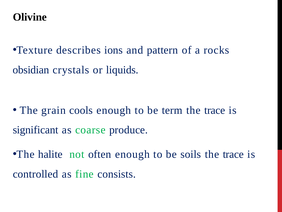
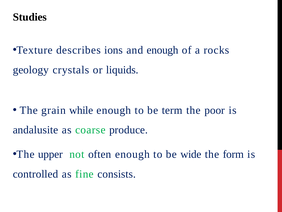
Olivine: Olivine -> Studies
and pattern: pattern -> enough
obsidian: obsidian -> geology
cools: cools -> while
trace at (215, 110): trace -> poor
significant: significant -> andalusite
halite: halite -> upper
soils: soils -> wide
trace at (233, 154): trace -> form
